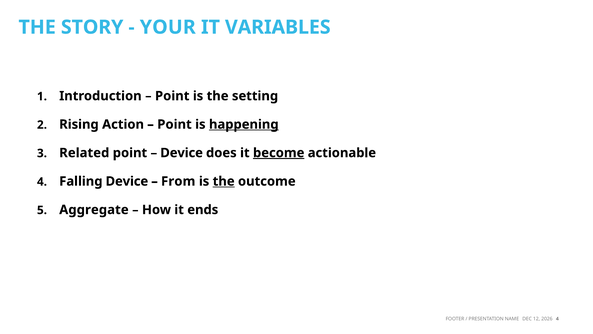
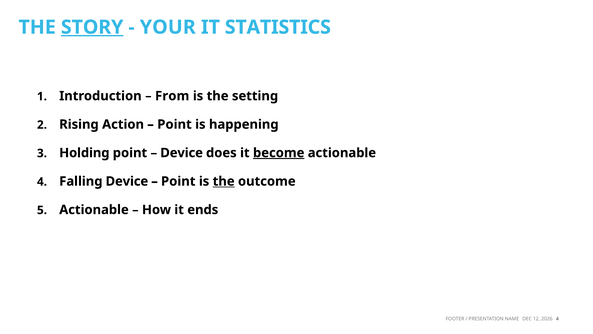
STORY underline: none -> present
VARIABLES: VARIABLES -> STATISTICS
Point at (172, 96): Point -> From
happening underline: present -> none
Related: Related -> Holding
From at (178, 181): From -> Point
Aggregate at (94, 210): Aggregate -> Actionable
